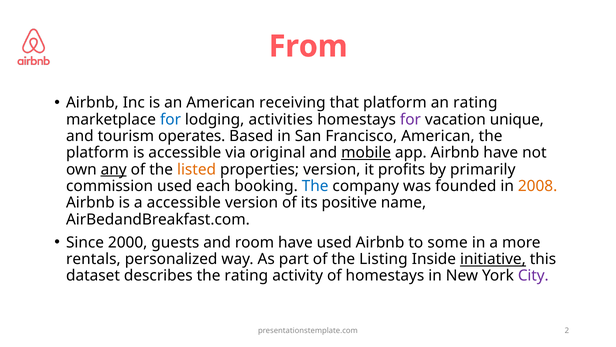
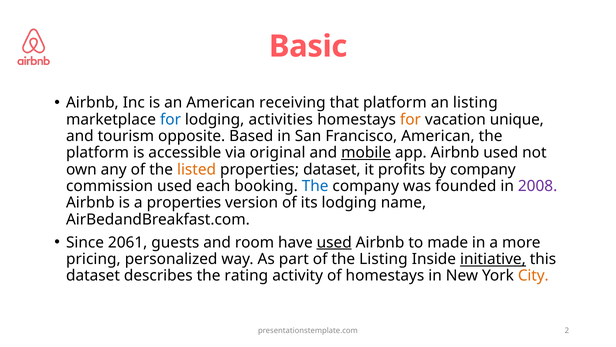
From: From -> Basic
an rating: rating -> listing
for at (410, 119) colour: purple -> orange
operates: operates -> opposite
Airbnb have: have -> used
any underline: present -> none
properties version: version -> dataset
by primarily: primarily -> company
2008 colour: orange -> purple
a accessible: accessible -> properties
its positive: positive -> lodging
2000: 2000 -> 2061
used at (334, 242) underline: none -> present
some: some -> made
rentals: rentals -> pricing
City colour: purple -> orange
